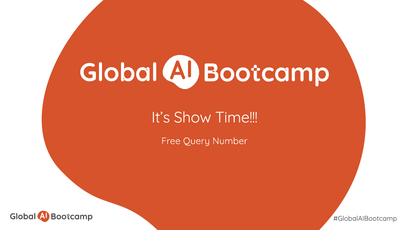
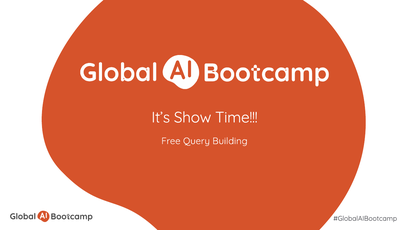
Number: Number -> Building
